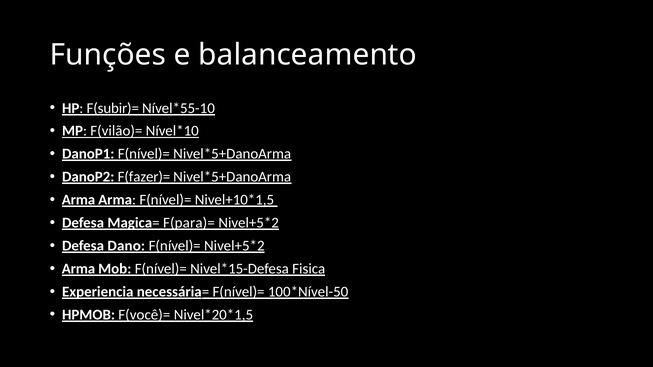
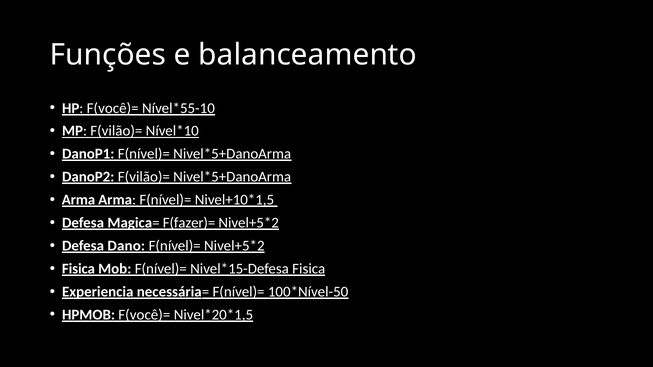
HP F(subir)=: F(subir)= -> F(você)=
DanoP2 F(fazer)=: F(fazer)= -> F(vilão)=
F(para)=: F(para)= -> F(fazer)=
Arma at (78, 269): Arma -> Fisica
